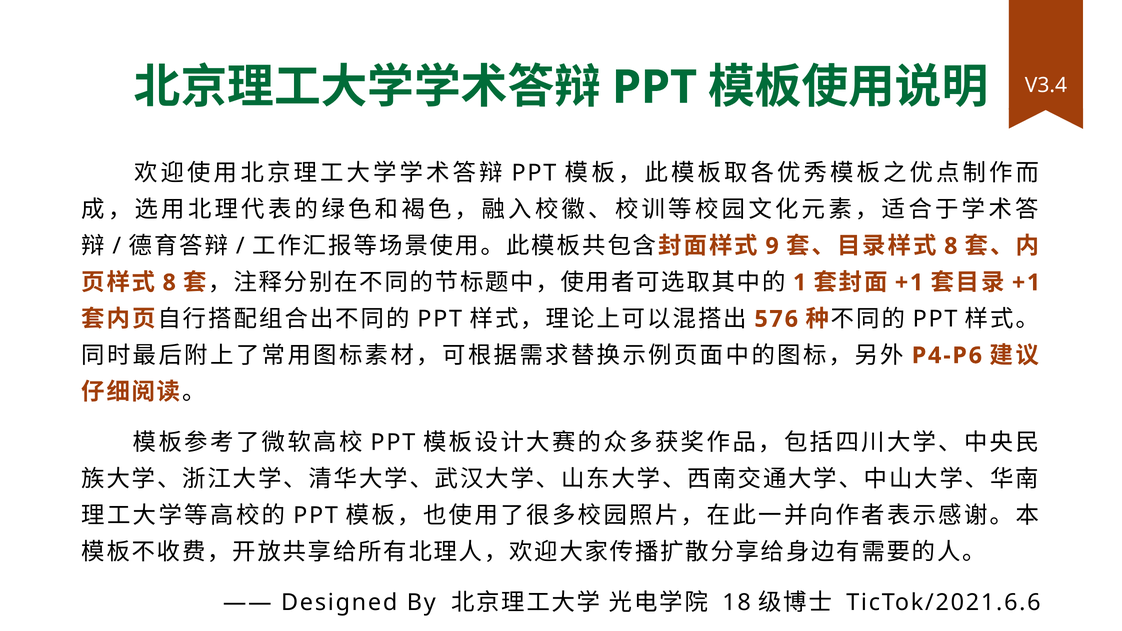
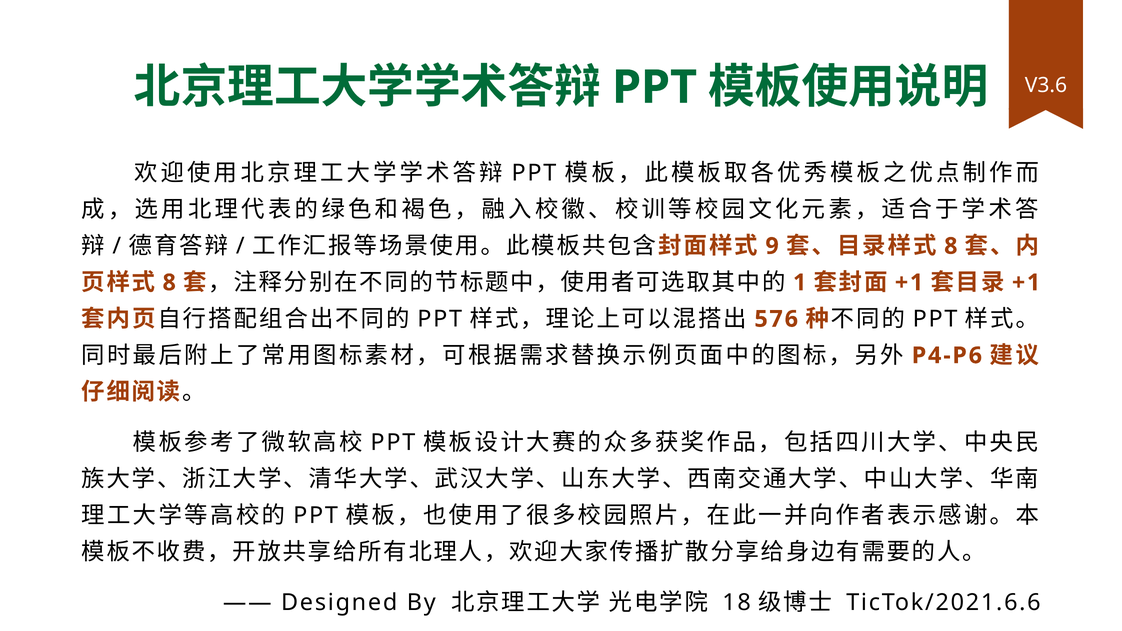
V3.4: V3.4 -> V3.6
